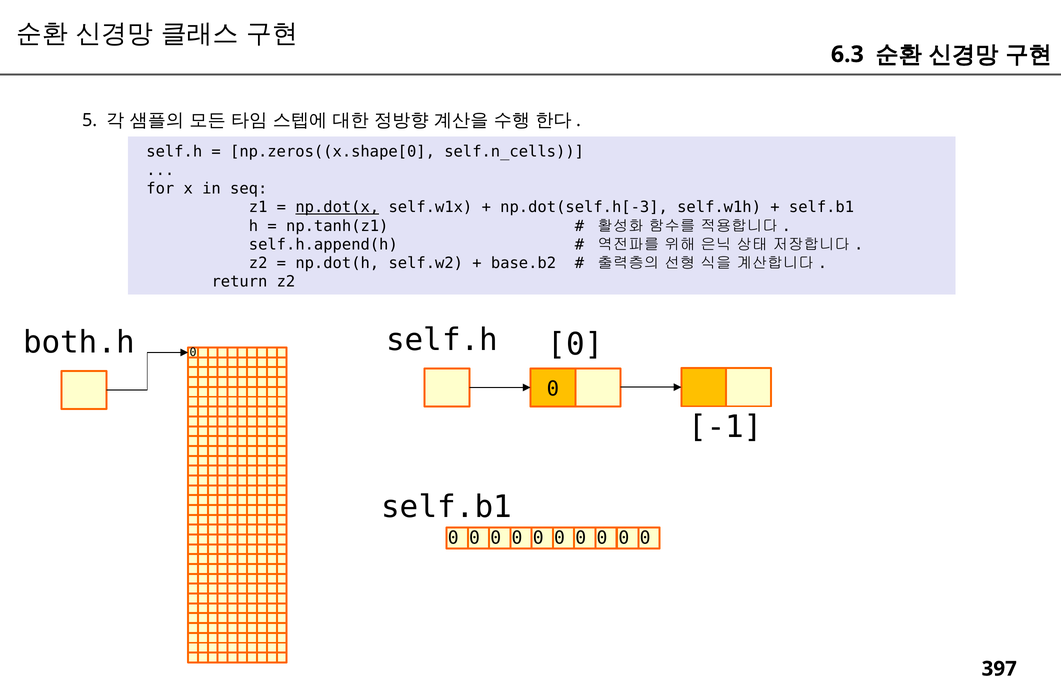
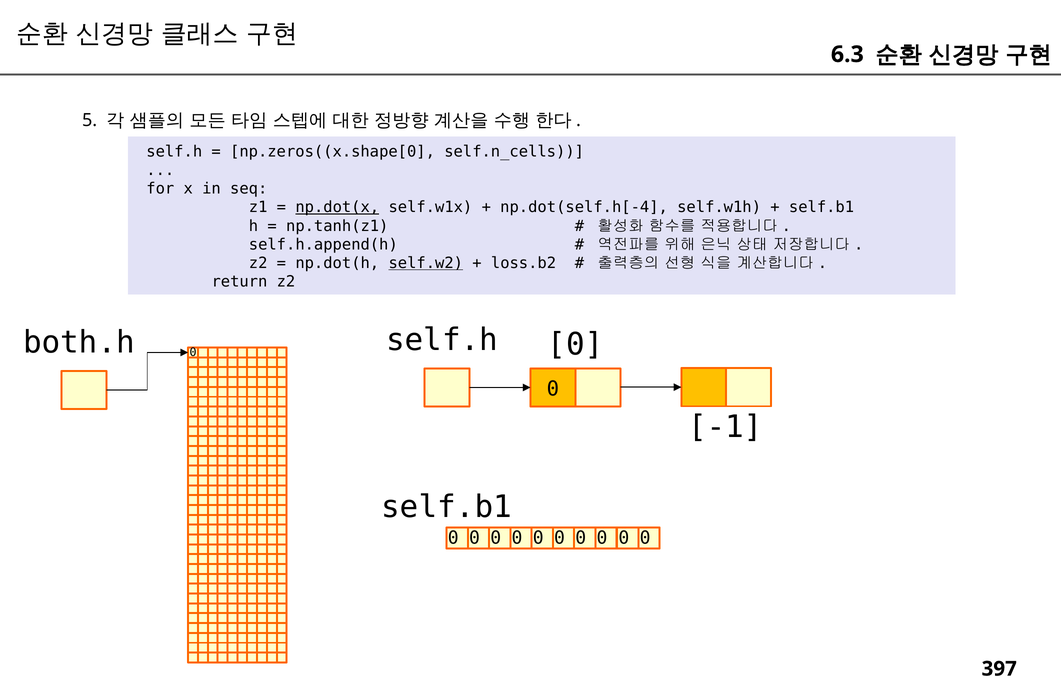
np.dot(self.h[-3: np.dot(self.h[-3 -> np.dot(self.h[-4
self.w2 underline: none -> present
base.b2: base.b2 -> loss.b2
